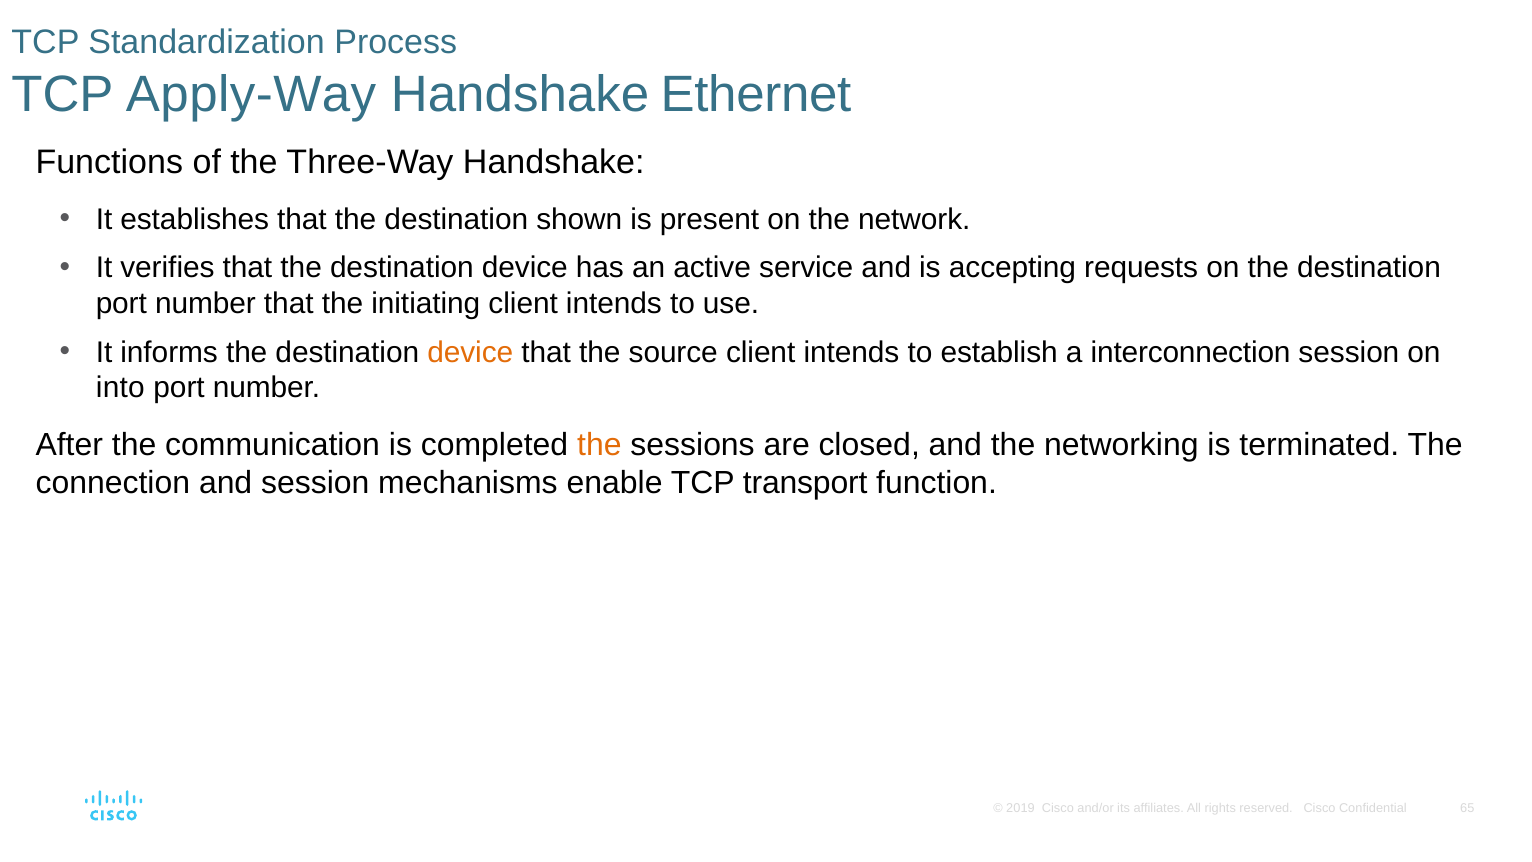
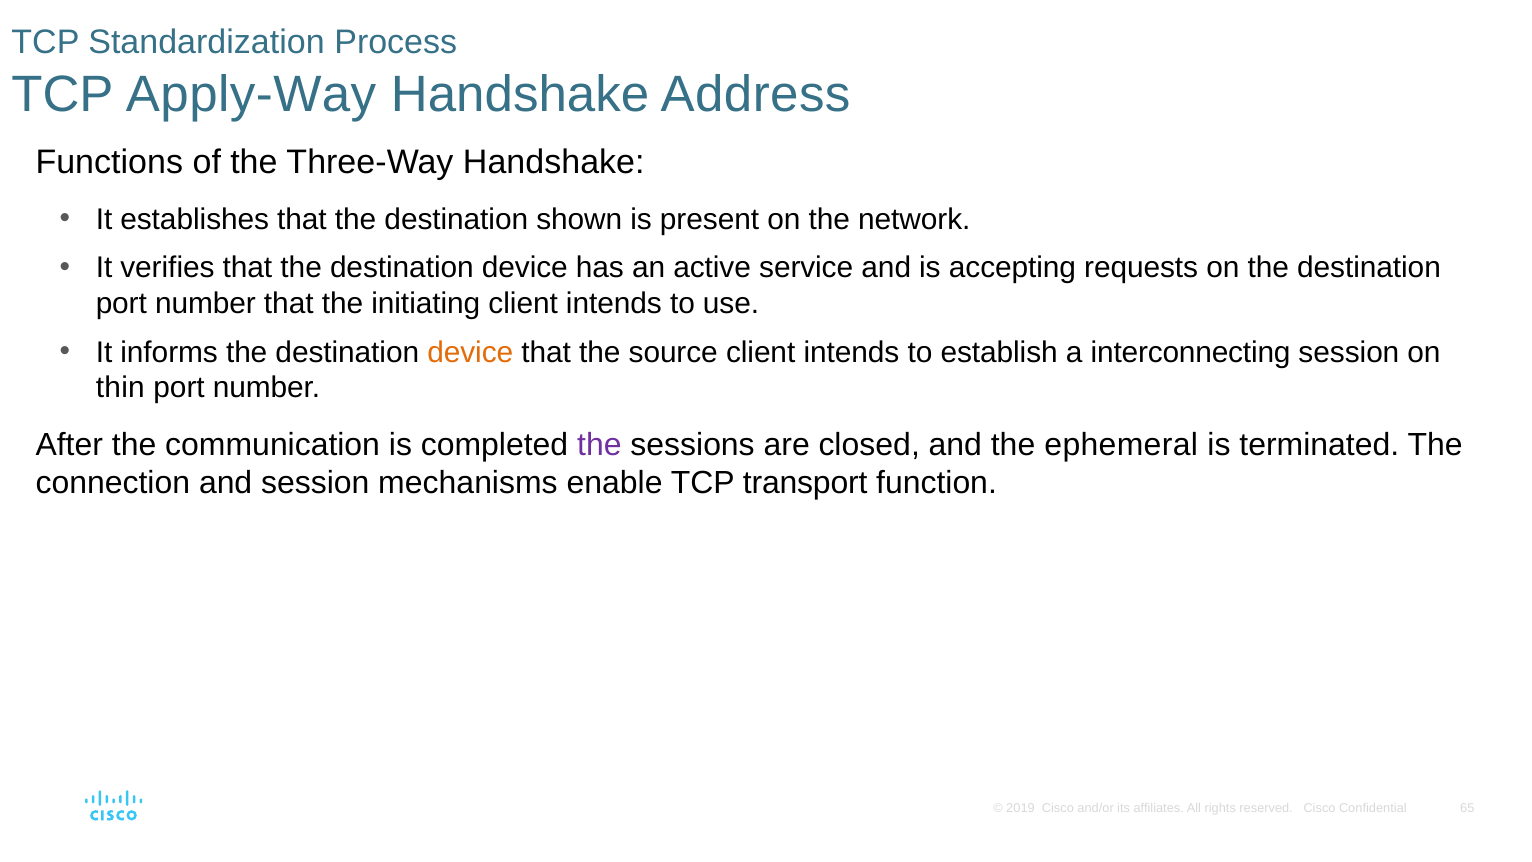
Ethernet: Ethernet -> Address
interconnection: interconnection -> interconnecting
into: into -> thin
the at (599, 444) colour: orange -> purple
networking: networking -> ephemeral
